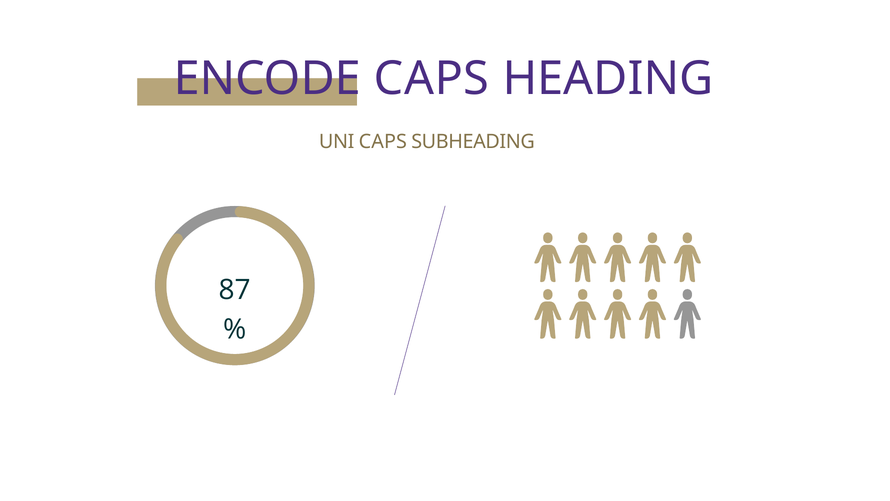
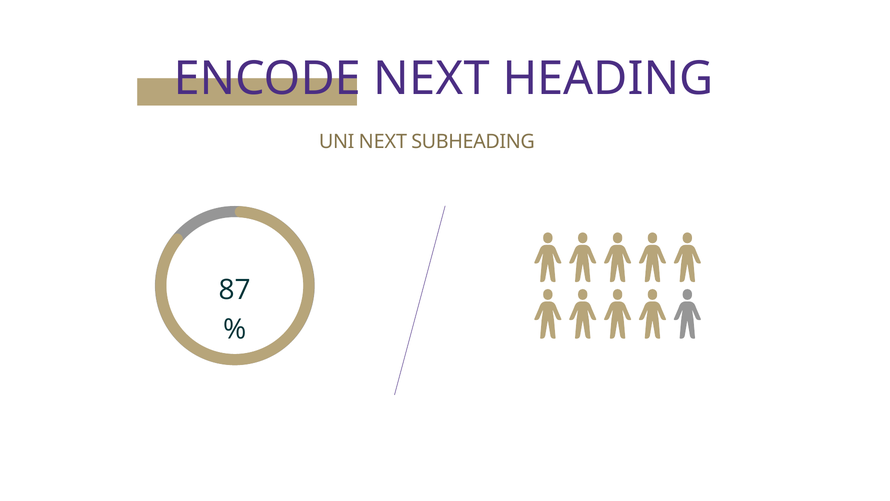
ENCODE CAPS: CAPS -> NEXT
UNI CAPS: CAPS -> NEXT
